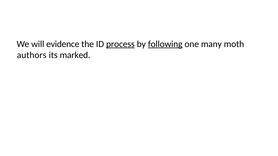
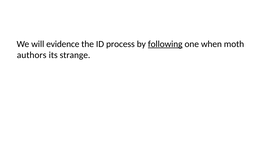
process underline: present -> none
many: many -> when
marked: marked -> strange
